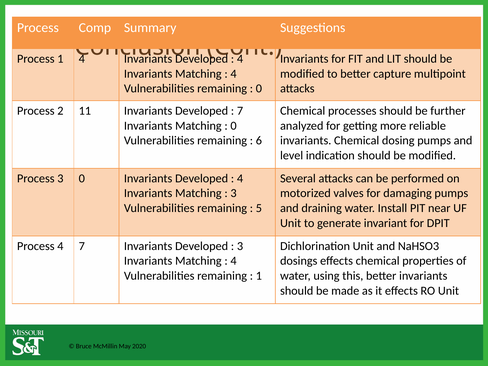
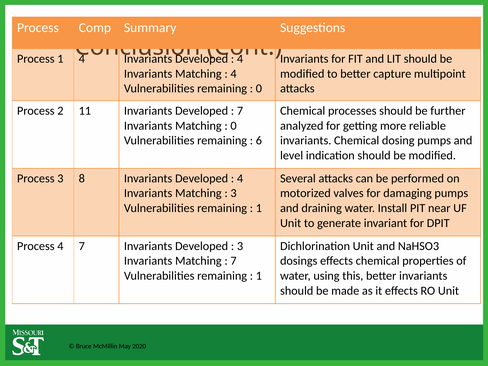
3 0: 0 -> 8
5 at (259, 208): 5 -> 1
4 at (234, 261): 4 -> 7
